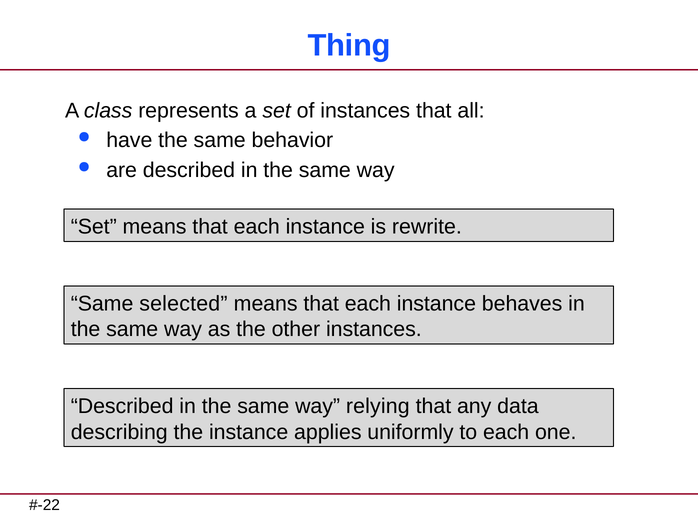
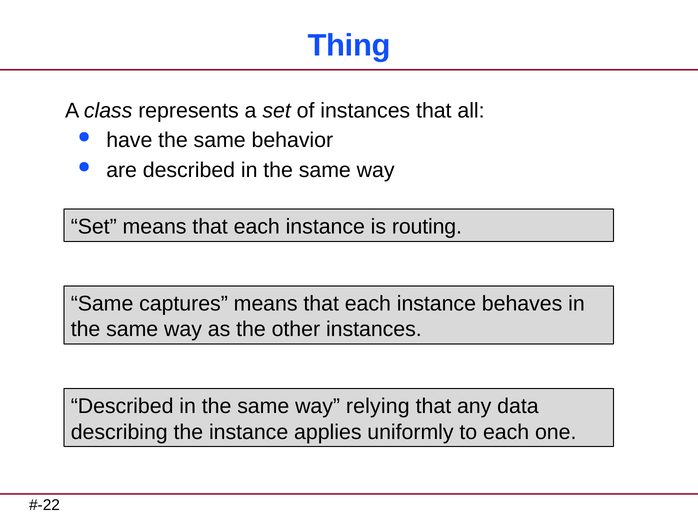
rewrite: rewrite -> routing
selected: selected -> captures
